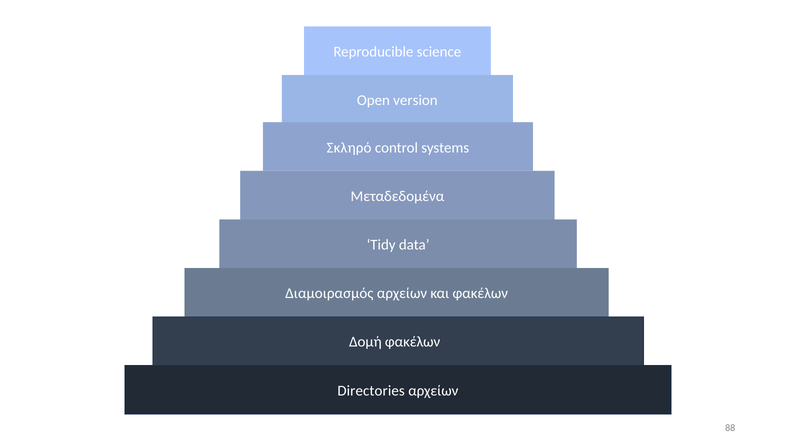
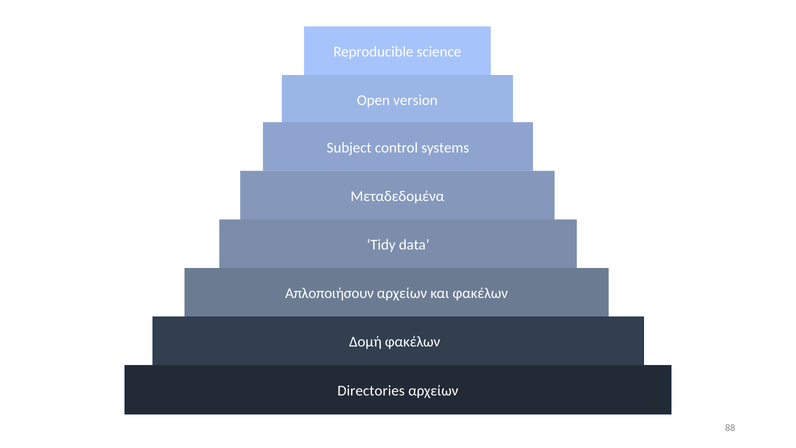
Σκληρό: Σκληρό -> Subject
Διαμοιρασμός: Διαμοιρασμός -> Απλοποιήσουν
